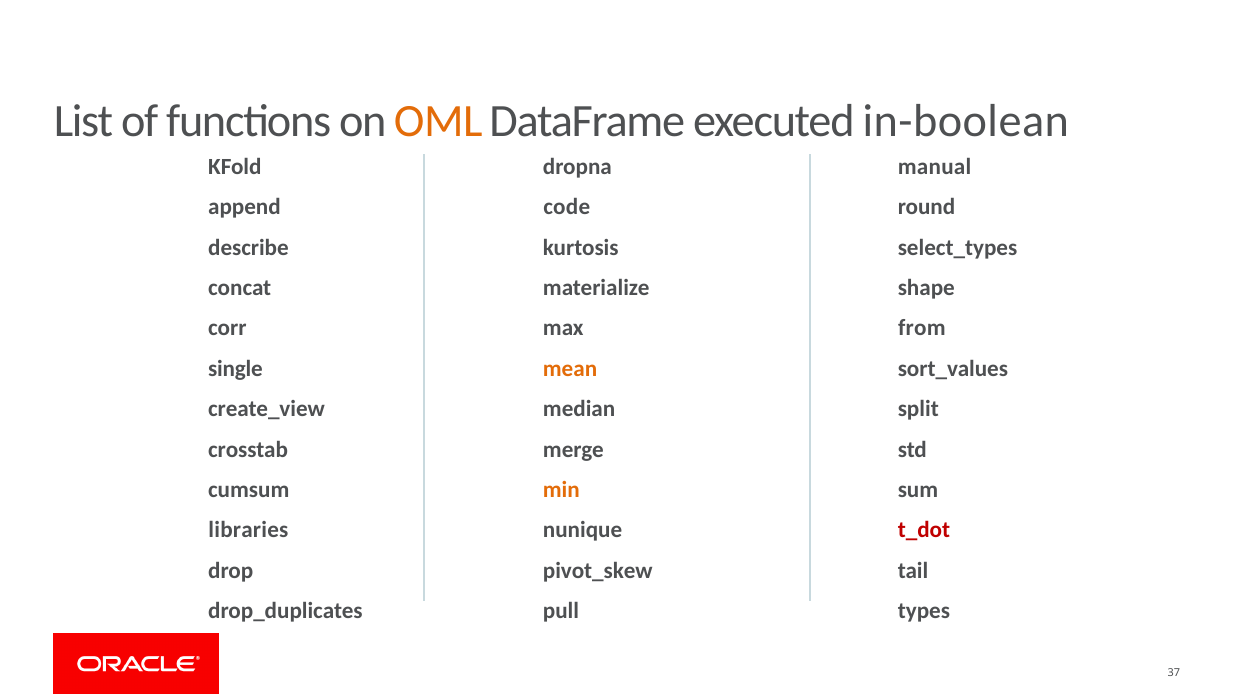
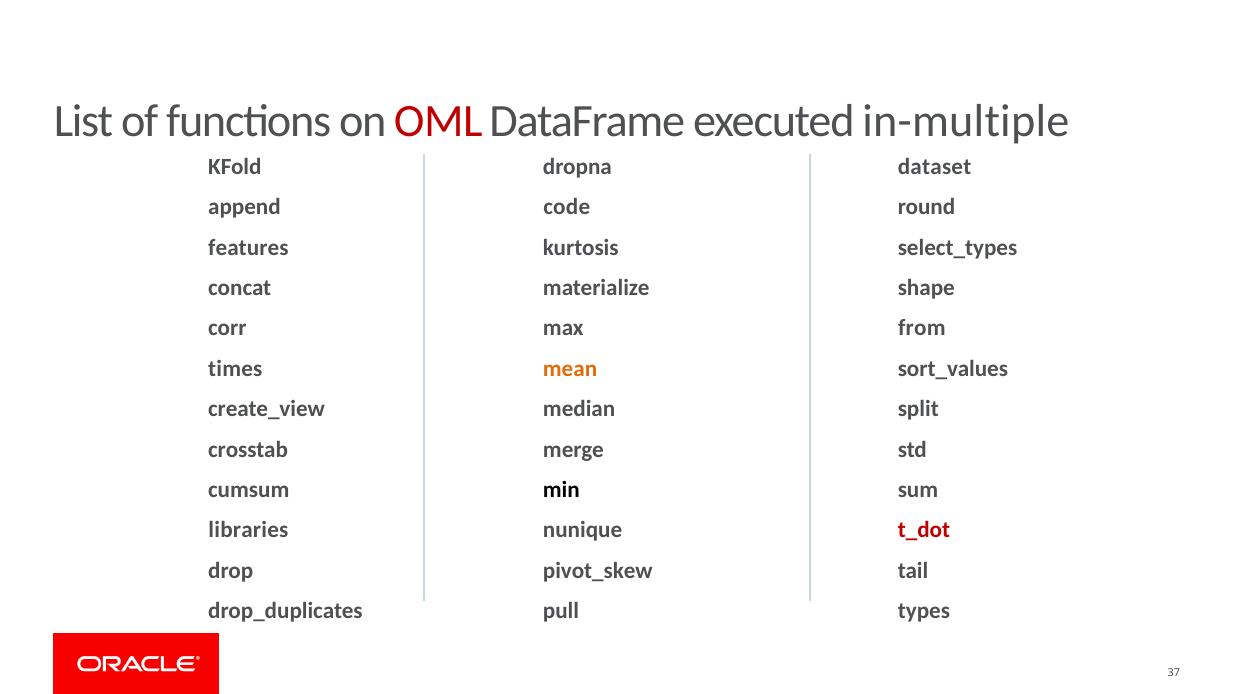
OML colour: orange -> red
in-boolean: in-boolean -> in-multiple
manual: manual -> dataset
describe: describe -> features
single: single -> times
min colour: orange -> black
